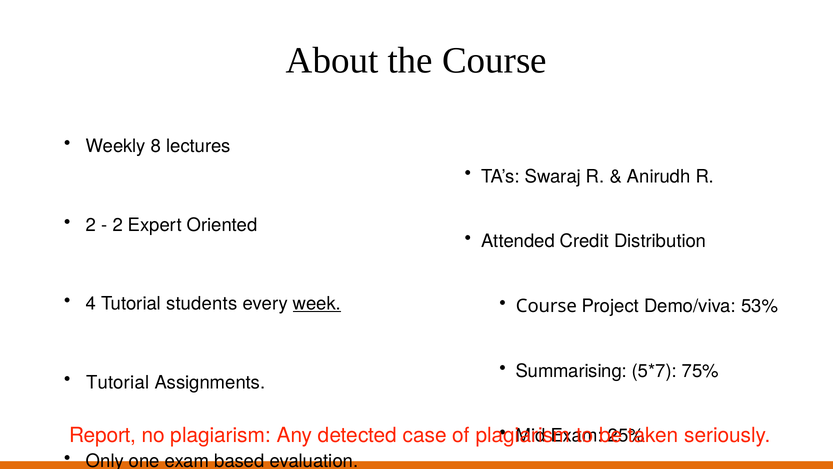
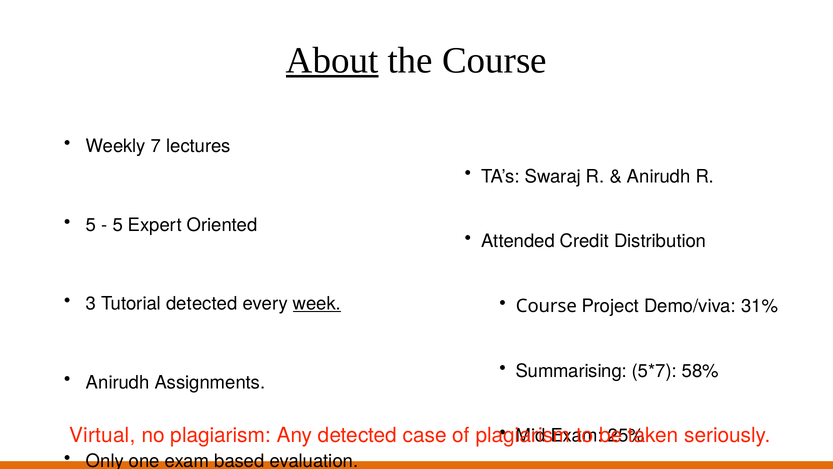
About underline: none -> present
8: 8 -> 7
2 at (91, 225): 2 -> 5
2 at (118, 225): 2 -> 5
4: 4 -> 3
Tutorial students: students -> detected
53%: 53% -> 31%
75%: 75% -> 58%
Tutorial at (118, 382): Tutorial -> Anirudh
Report: Report -> Virtual
